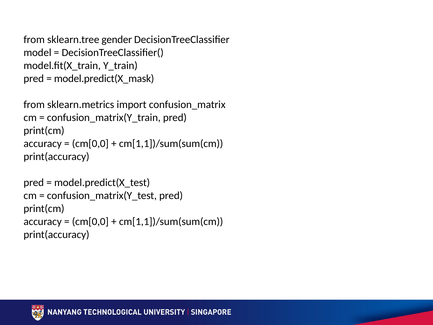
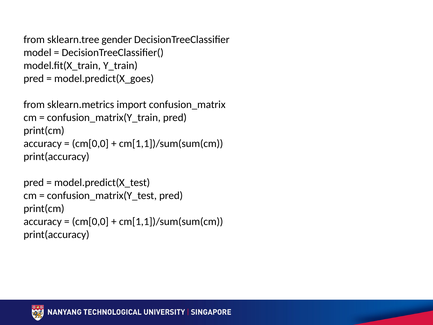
model.predict(X_mask: model.predict(X_mask -> model.predict(X_goes
